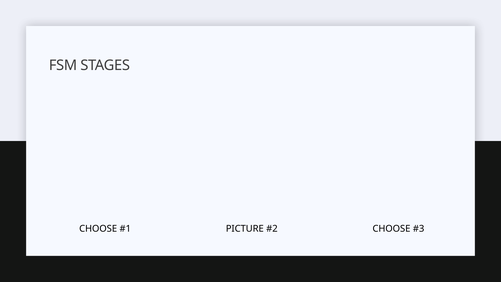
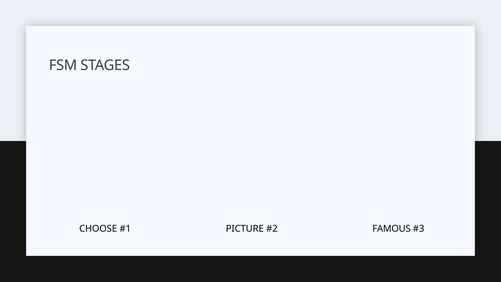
CHOOSE at (391, 229): CHOOSE -> FAMOUS
